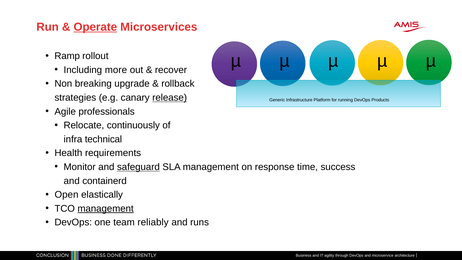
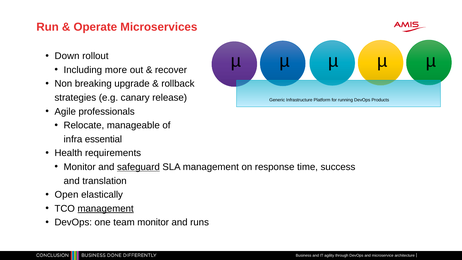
Operate underline: present -> none
Ramp: Ramp -> Down
release underline: present -> none
continuously: continuously -> manageable
technical: technical -> essential
containerd: containerd -> translation
team reliably: reliably -> monitor
